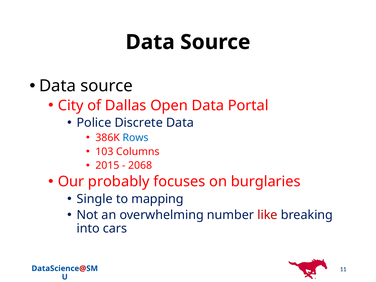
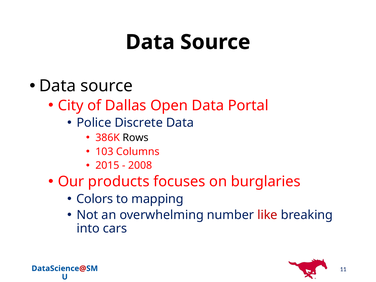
Rows colour: blue -> black
2068: 2068 -> 2008
probably: probably -> products
Single: Single -> Colors
